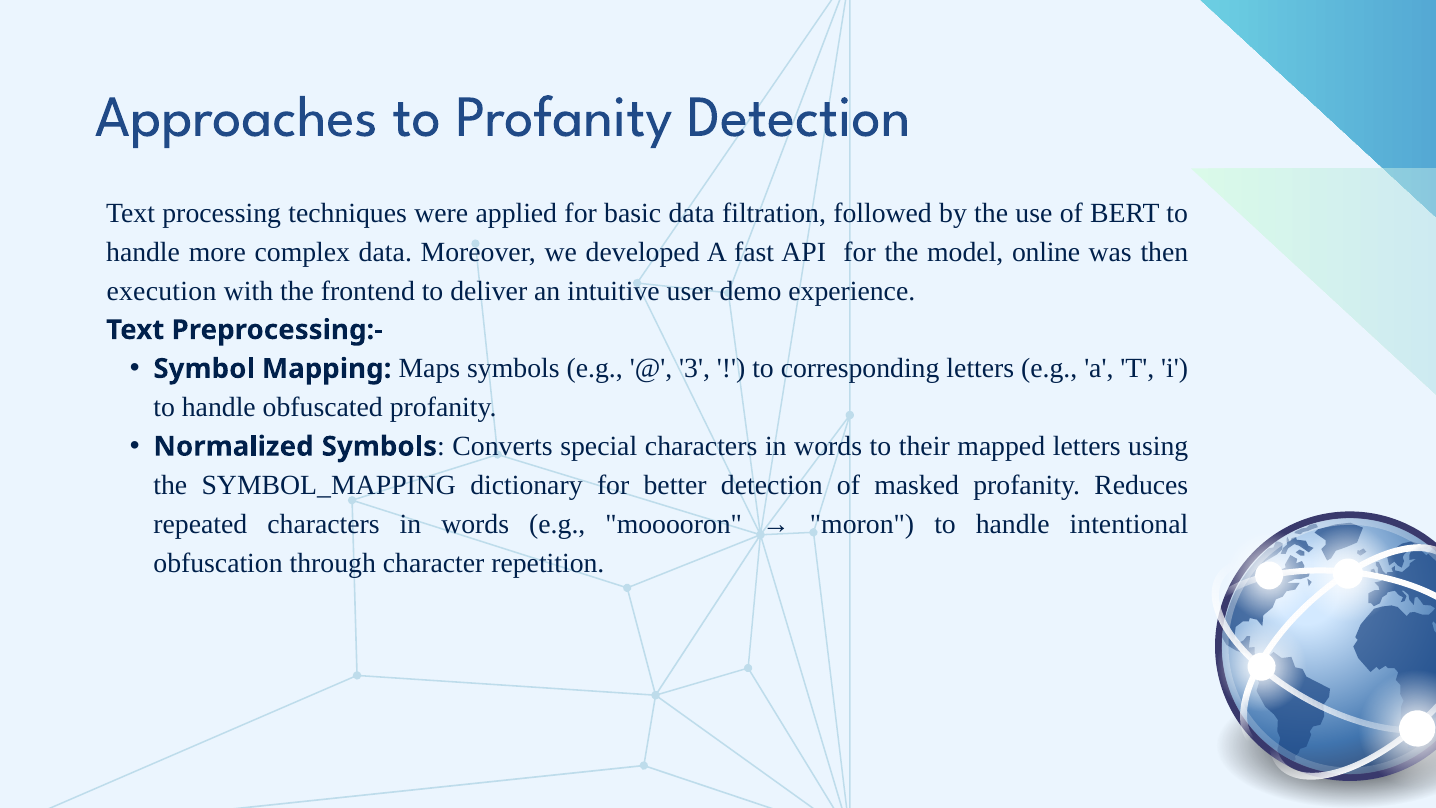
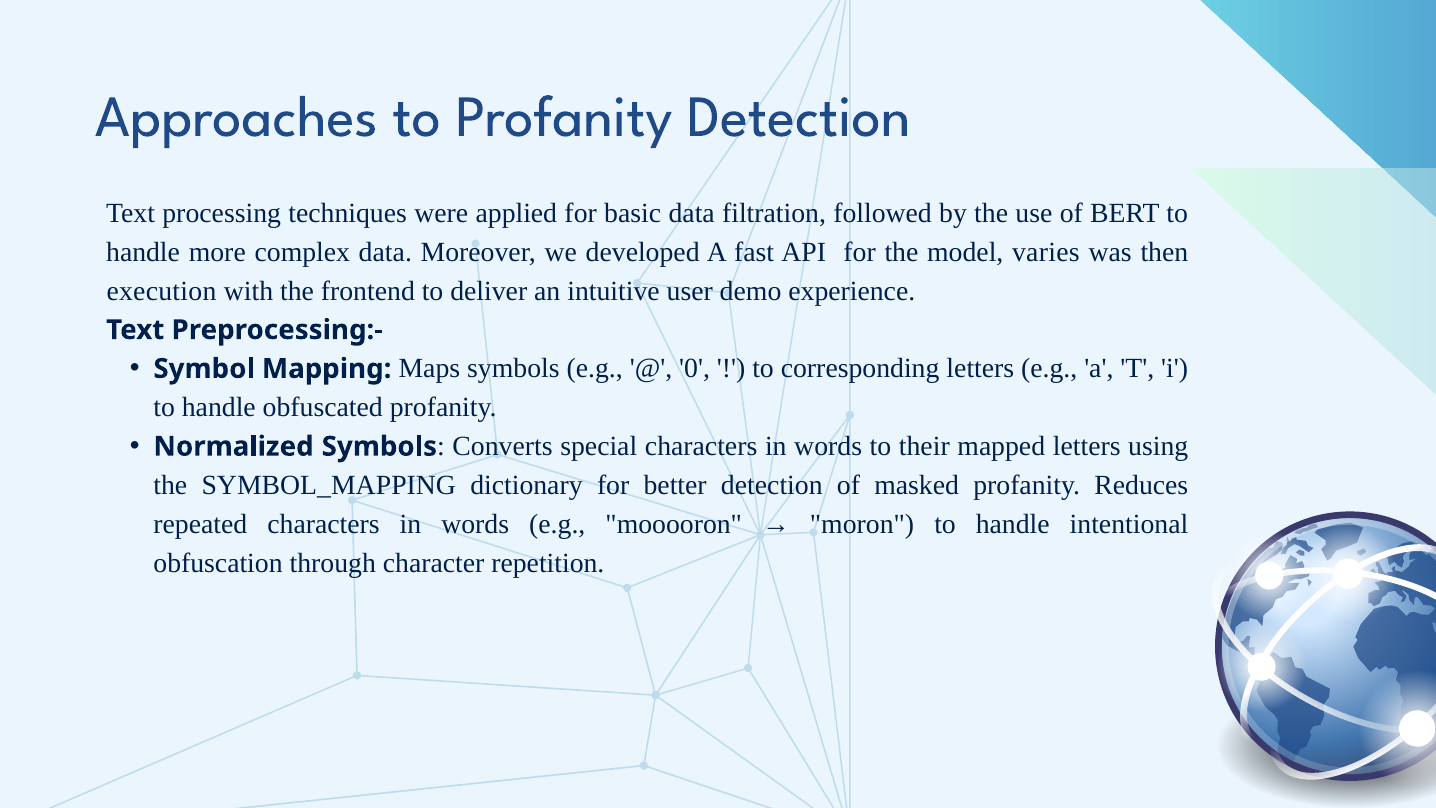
online: online -> varies
3: 3 -> 0
